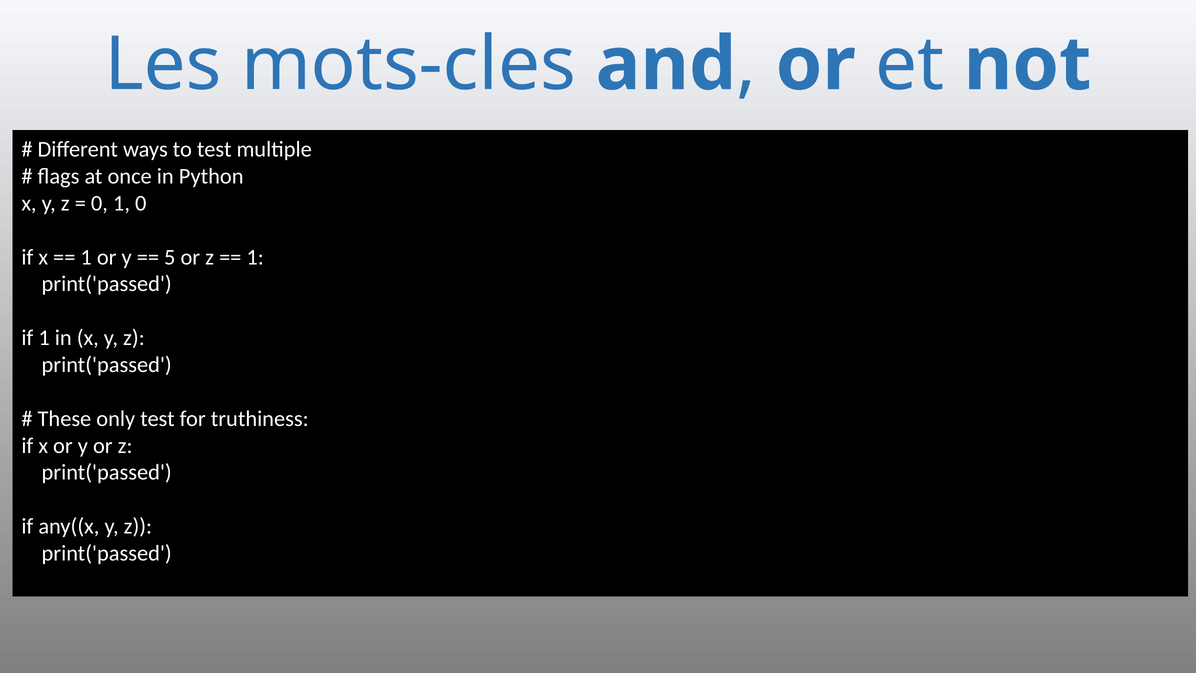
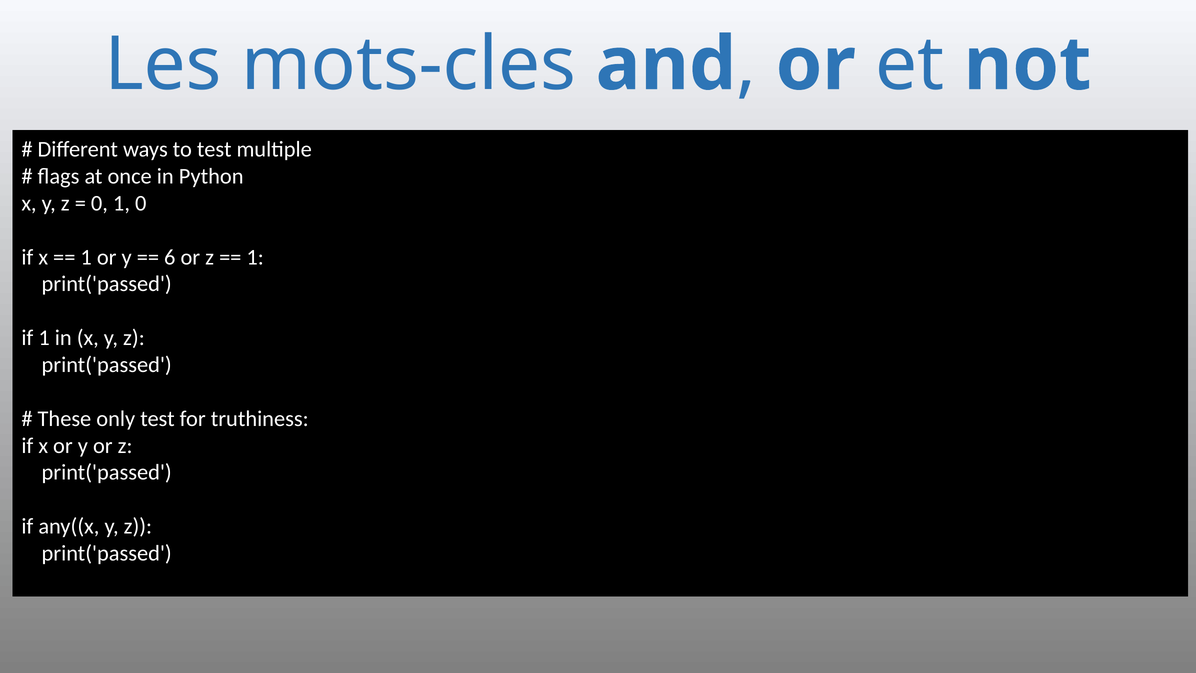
5: 5 -> 6
